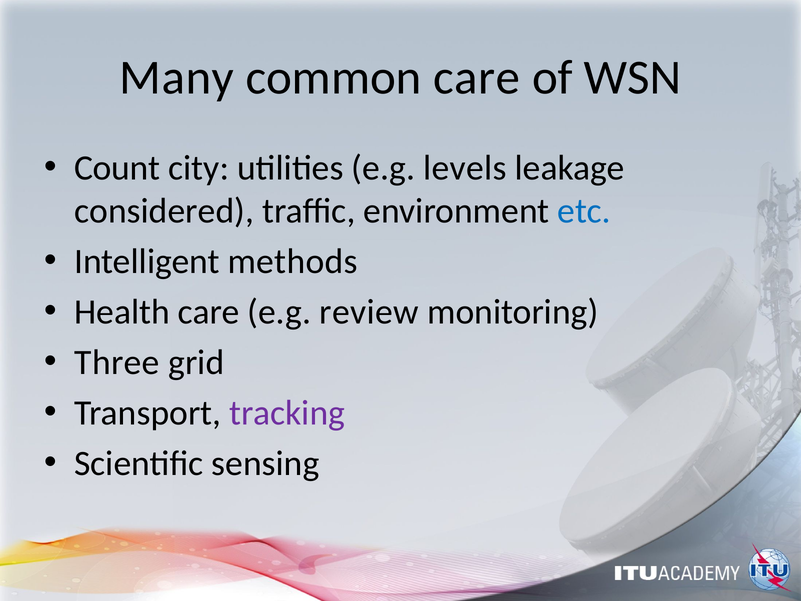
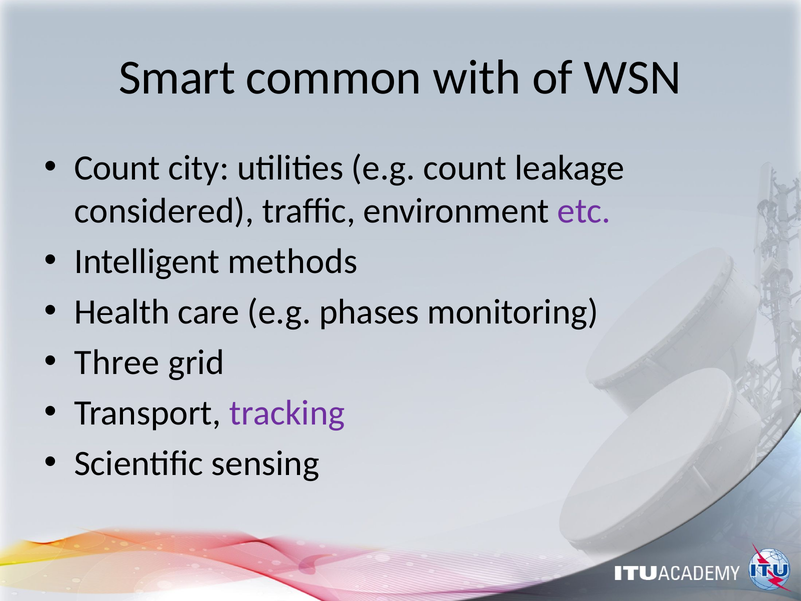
Many: Many -> Smart
common care: care -> with
e.g levels: levels -> count
etc colour: blue -> purple
review: review -> phases
